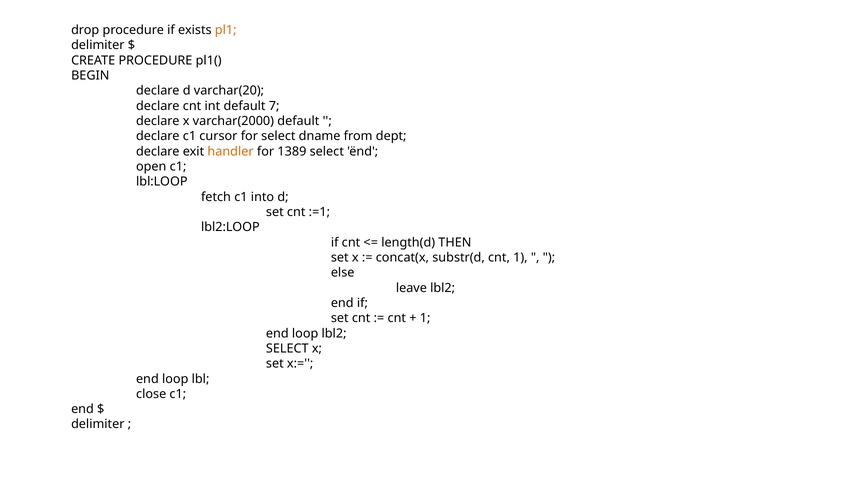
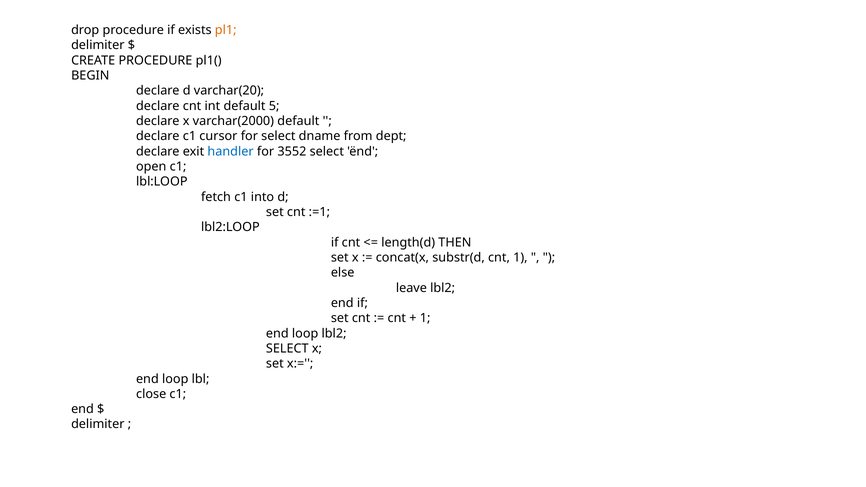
7: 7 -> 5
handler colour: orange -> blue
1389: 1389 -> 3552
